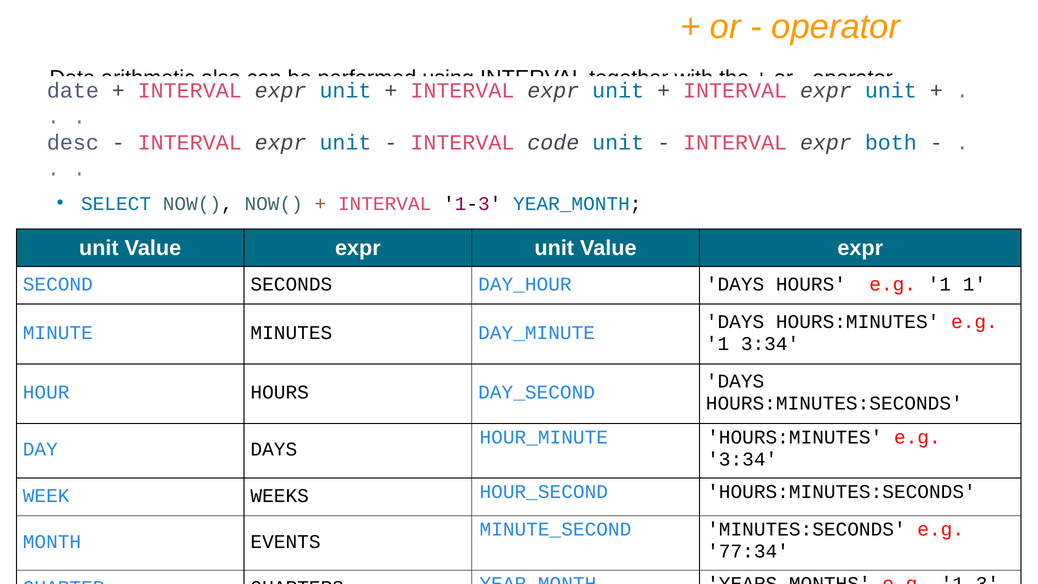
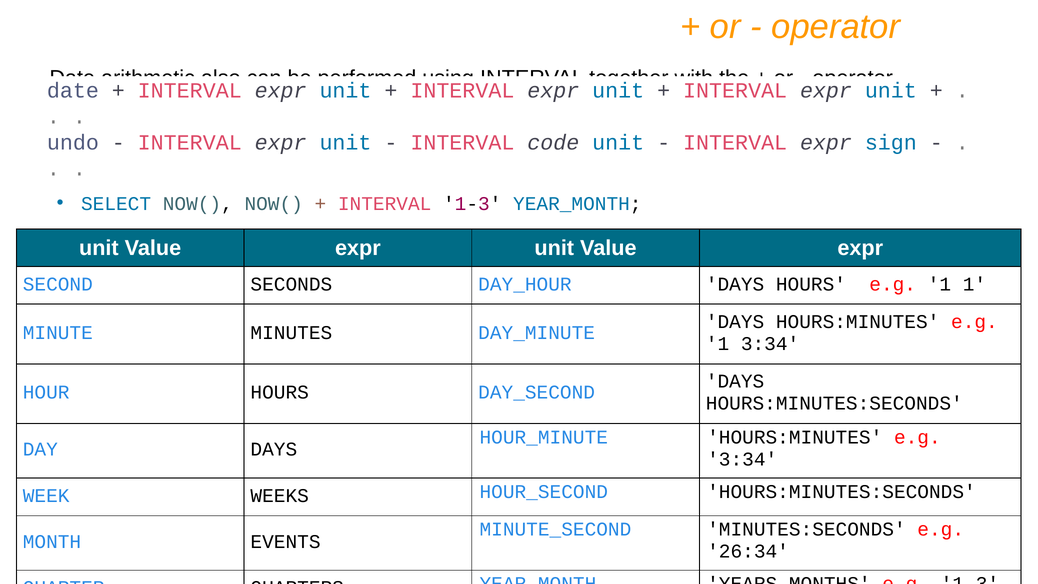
desc: desc -> undo
both: both -> sign
77:34: 77:34 -> 26:34
